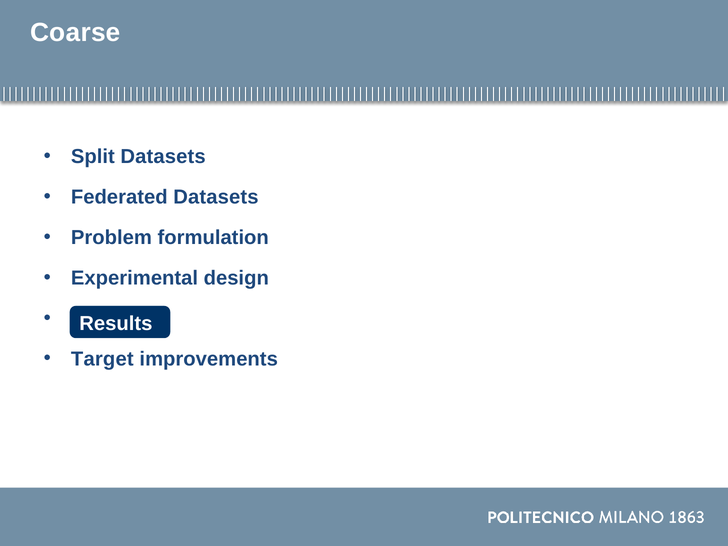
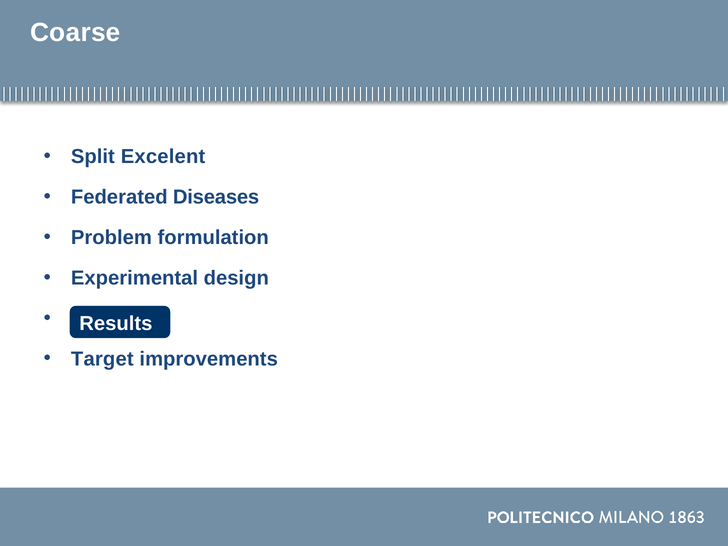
Split Datasets: Datasets -> Excelent
Federated Datasets: Datasets -> Diseases
